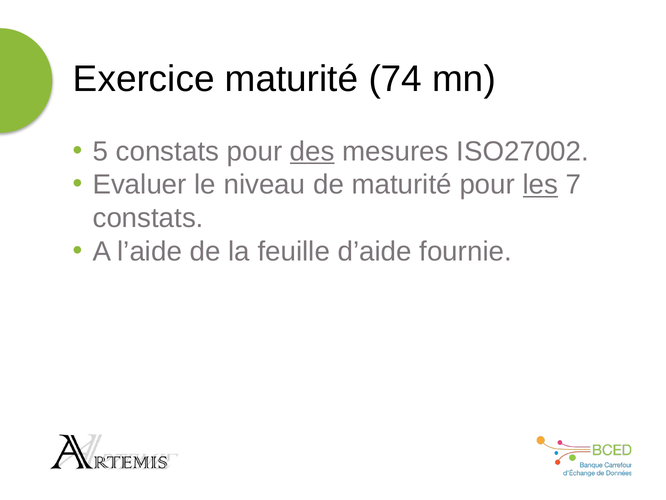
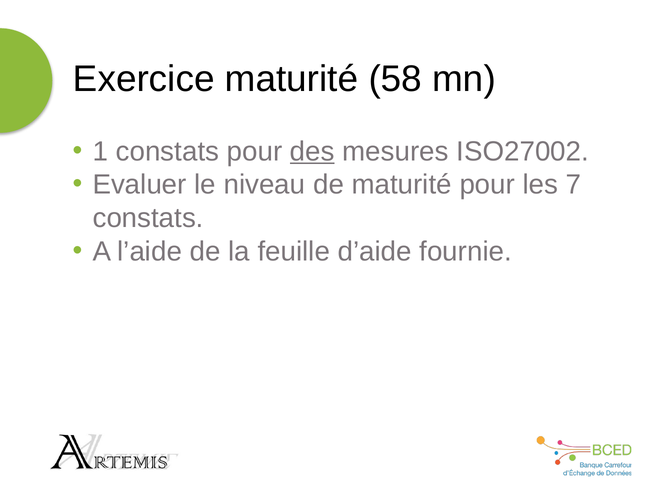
74: 74 -> 58
5: 5 -> 1
les underline: present -> none
